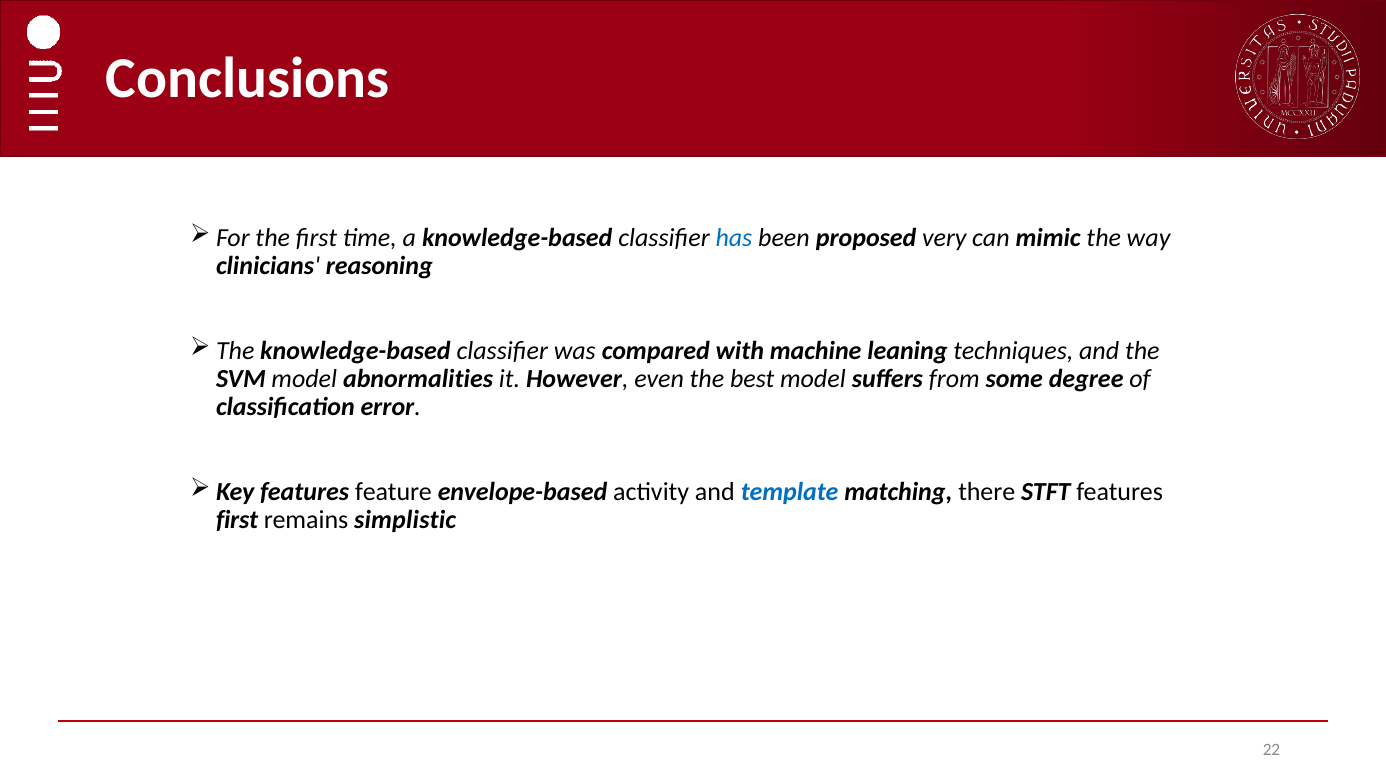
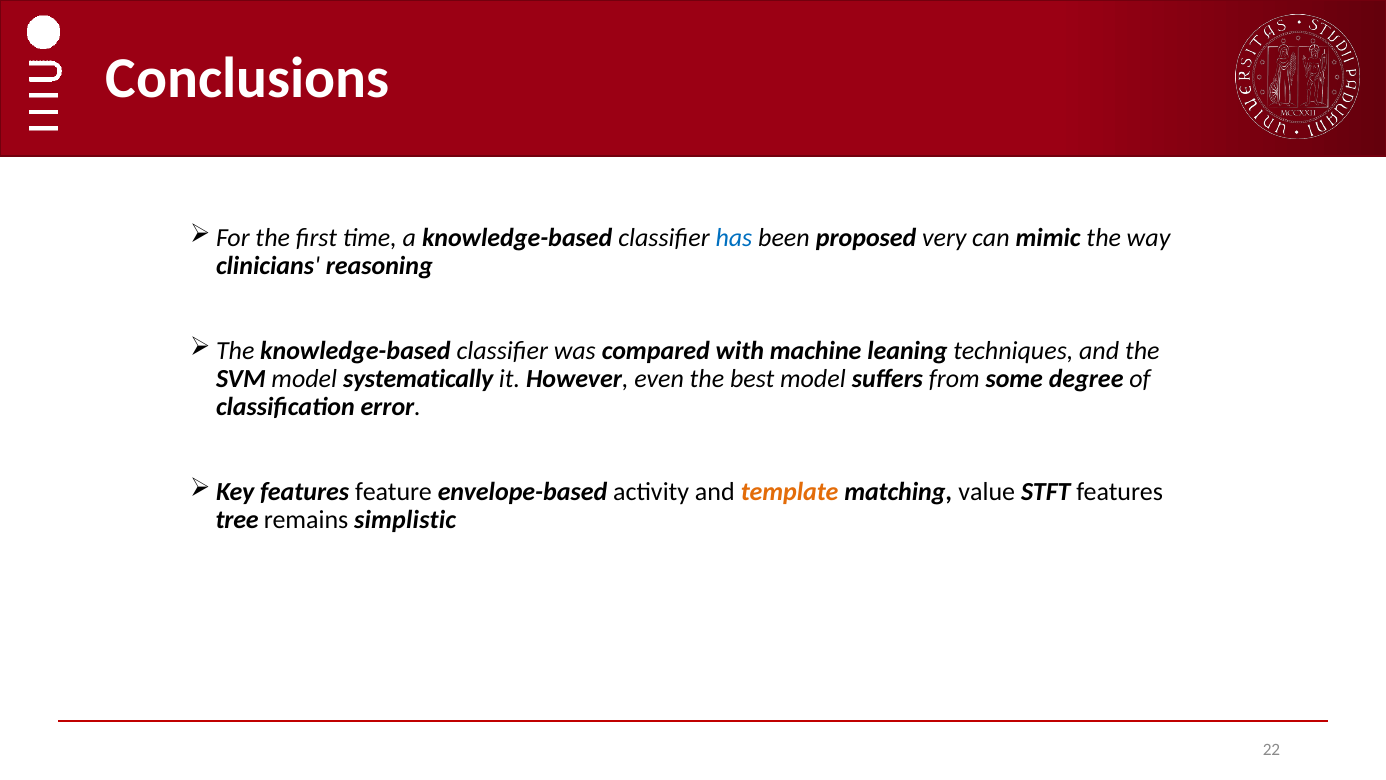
abnormalities: abnormalities -> systematically
template colour: blue -> orange
there: there -> value
first at (237, 520): first -> tree
